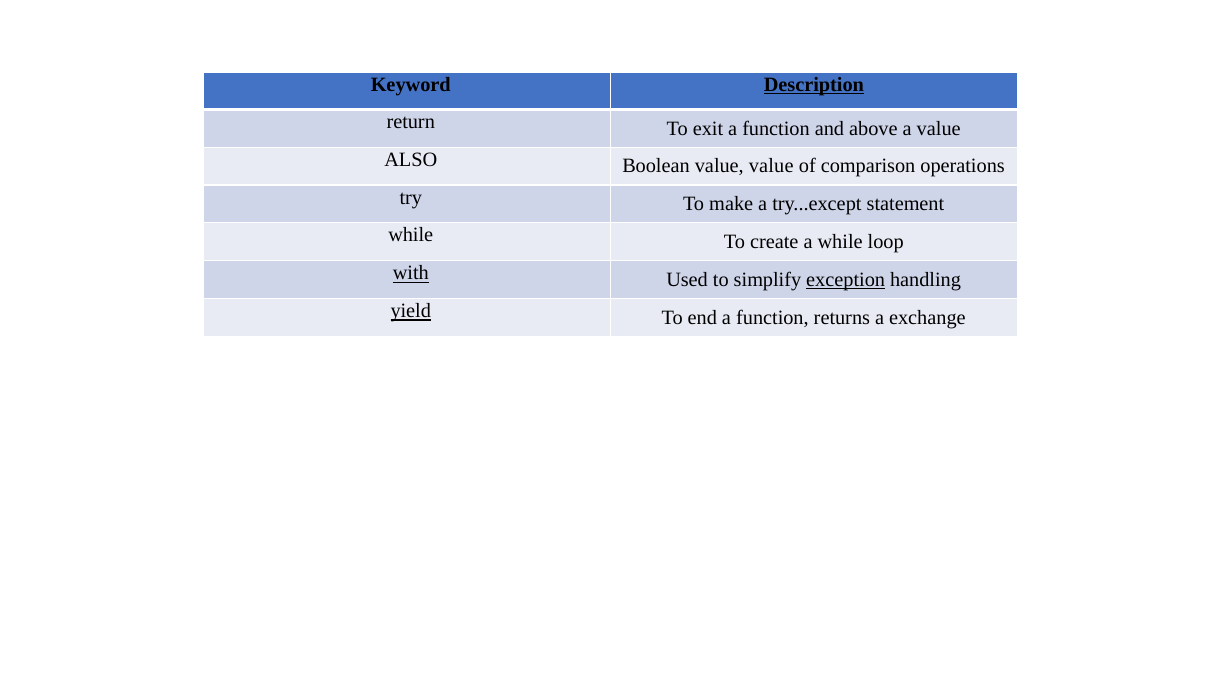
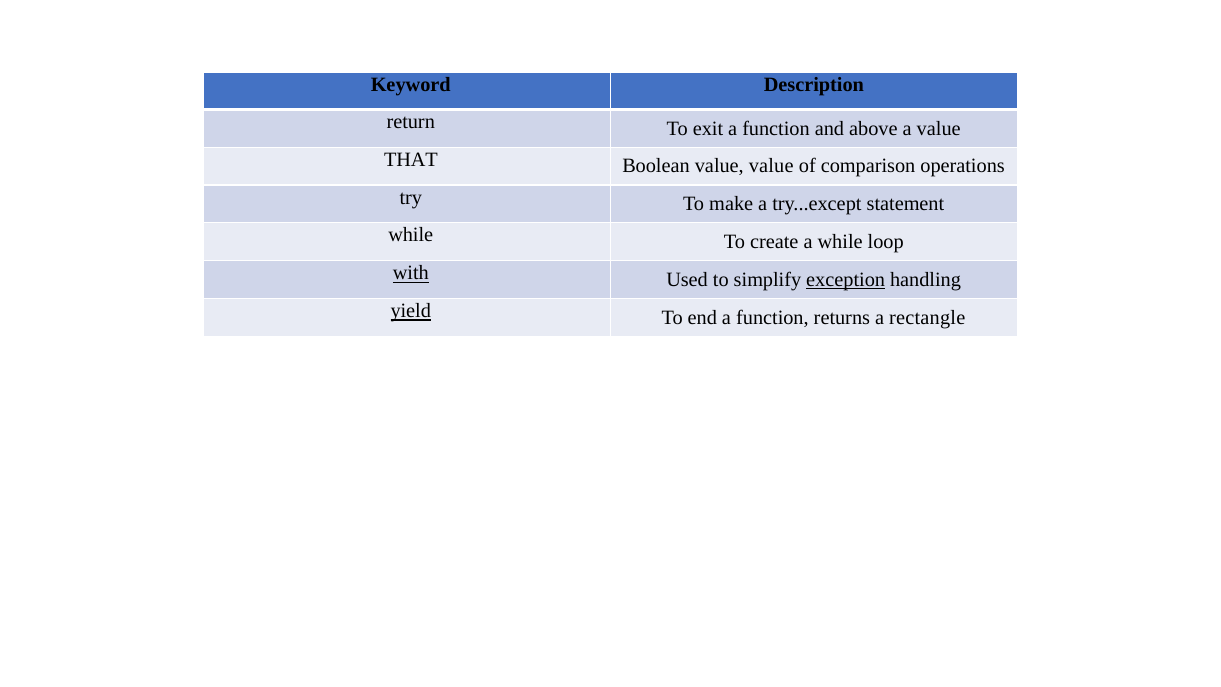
Description underline: present -> none
ALSO: ALSO -> THAT
exchange: exchange -> rectangle
